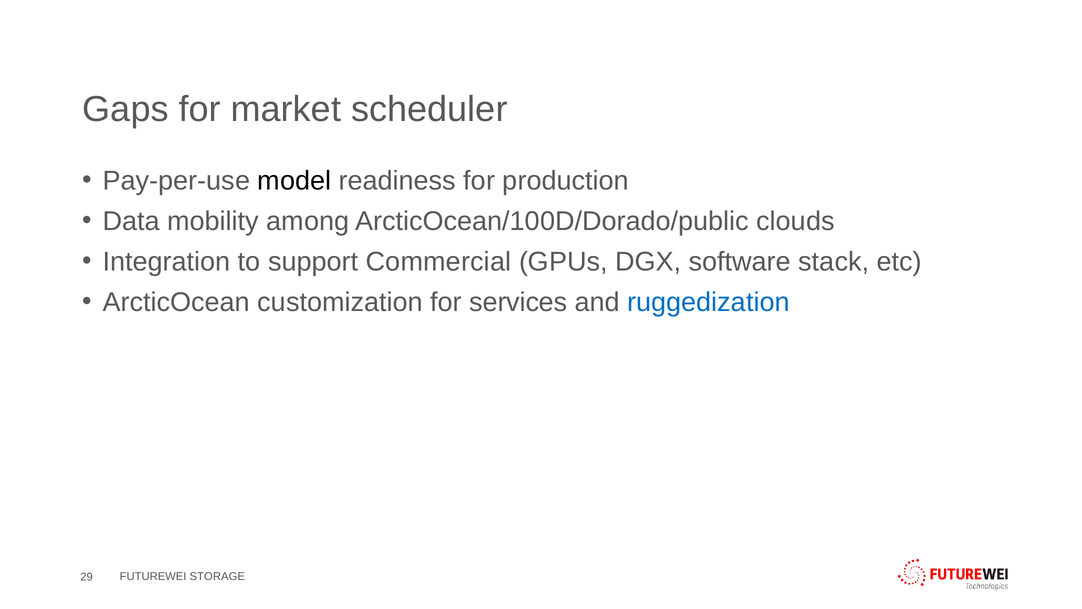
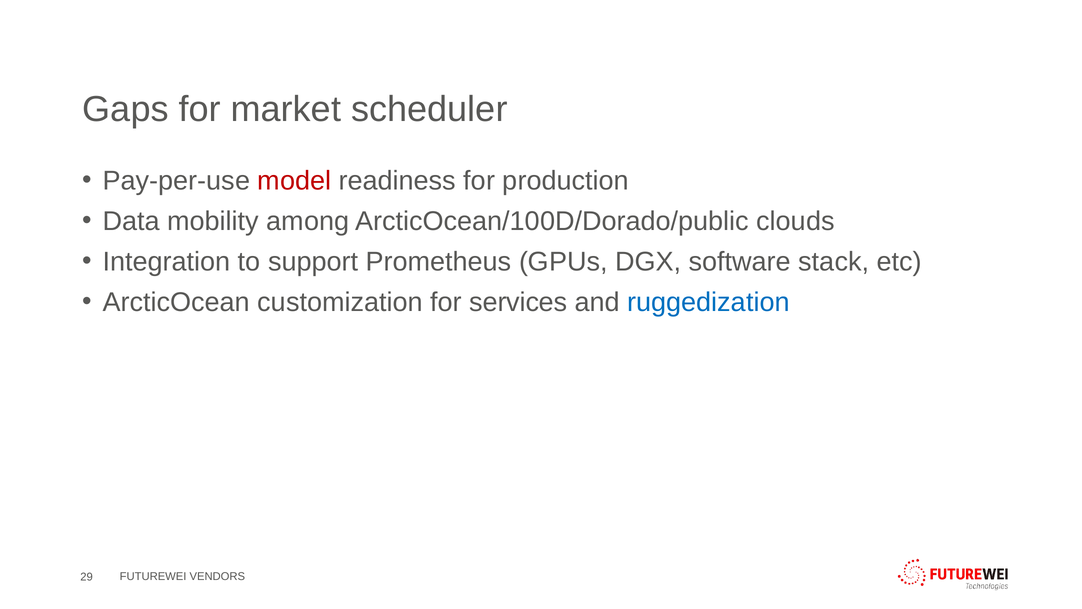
model colour: black -> red
Commercial: Commercial -> Prometheus
STORAGE: STORAGE -> VENDORS
